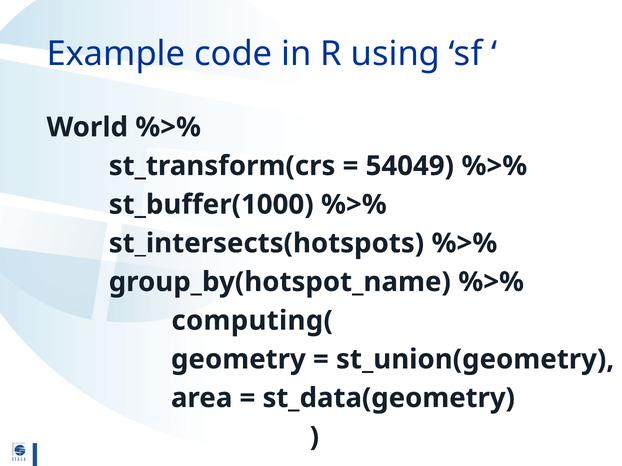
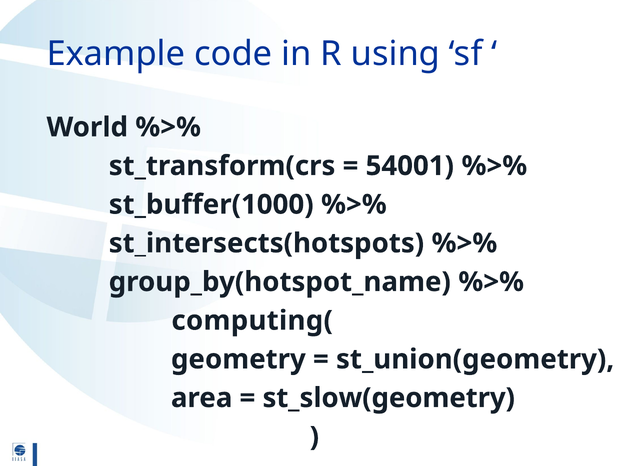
54049: 54049 -> 54001
st_data(geometry: st_data(geometry -> st_slow(geometry
